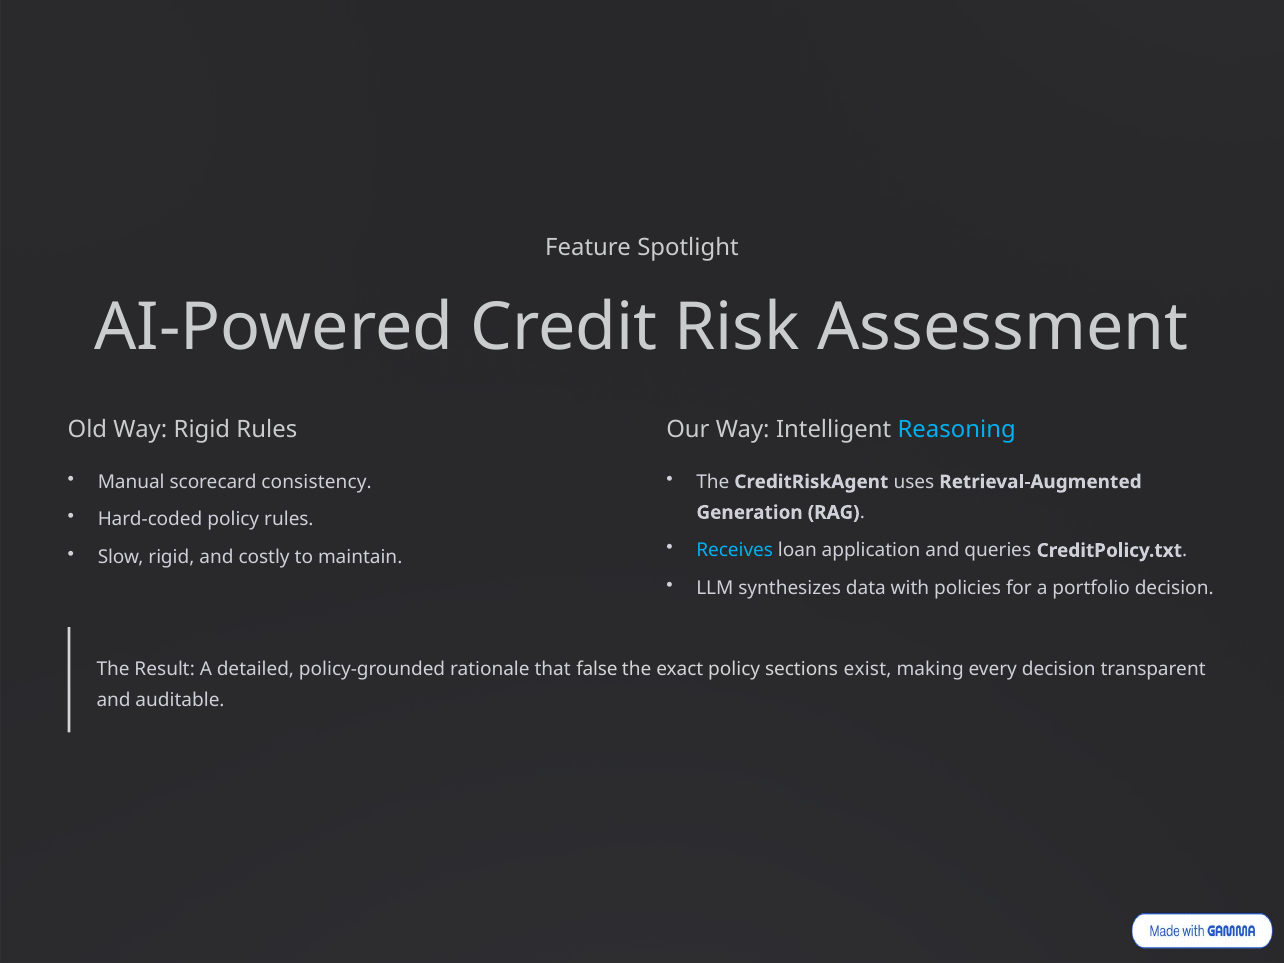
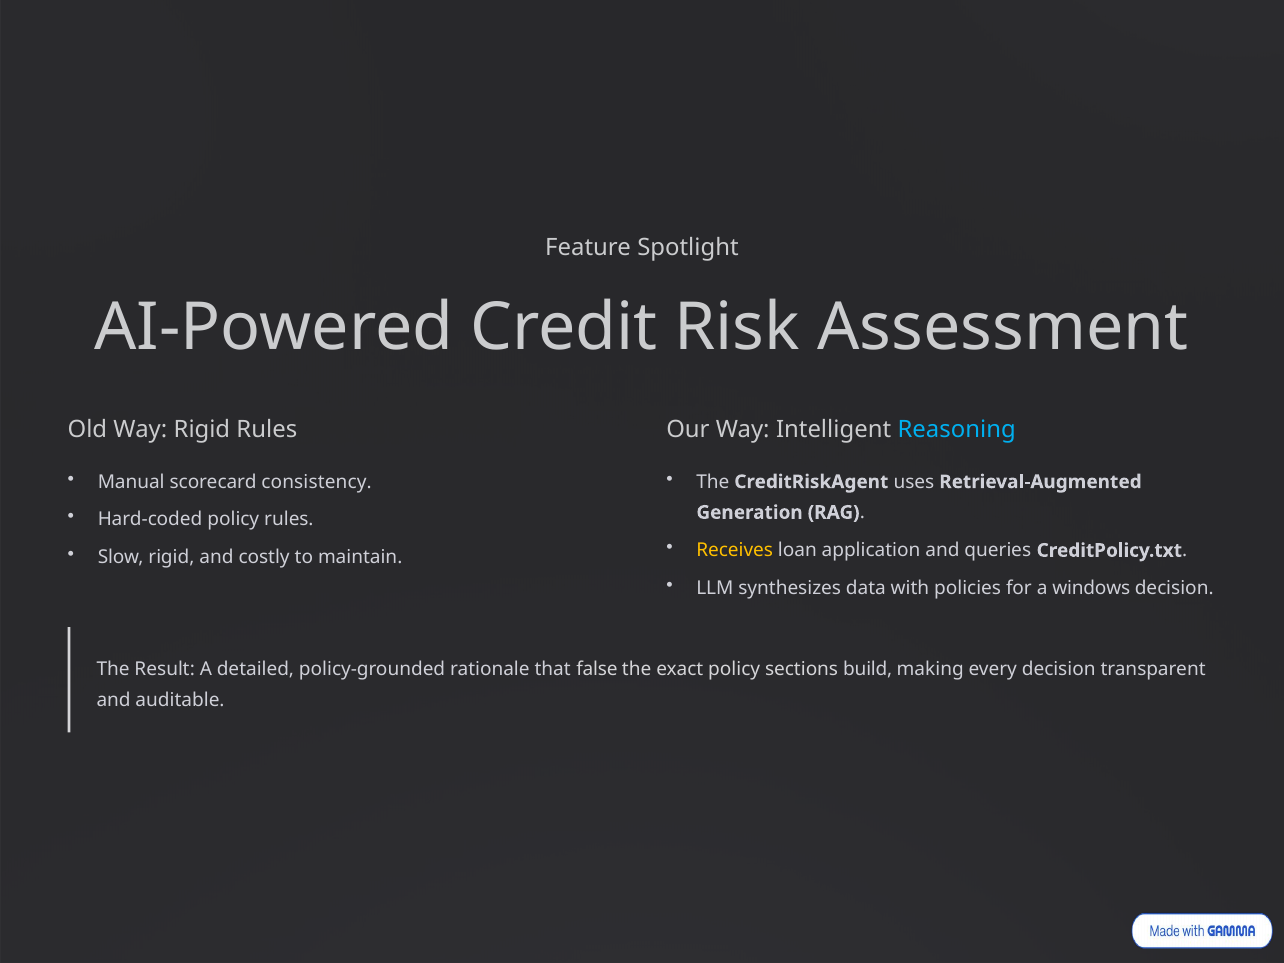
Receives colour: light blue -> yellow
portfolio: portfolio -> windows
exist: exist -> build
